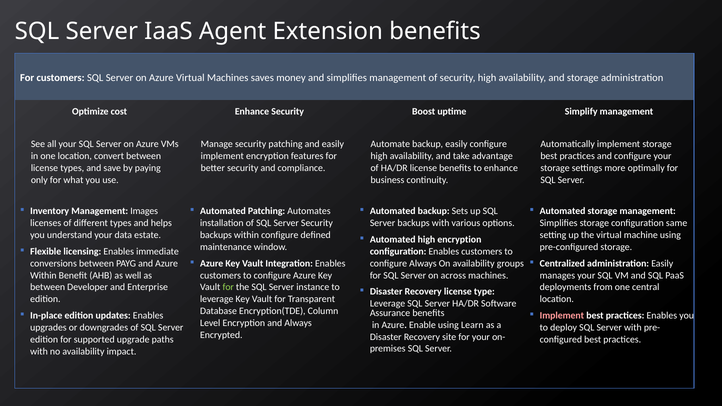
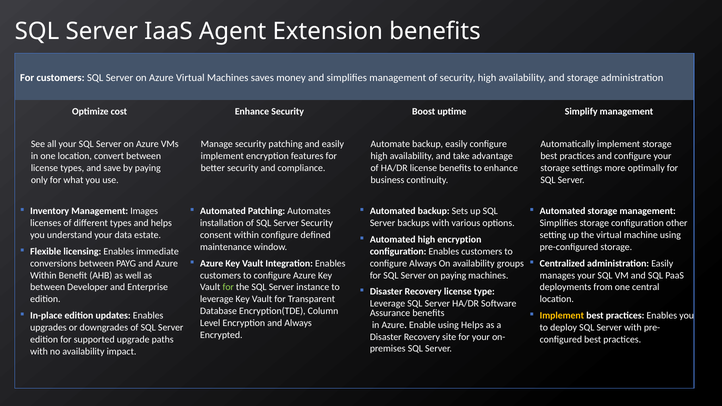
same: same -> other
backups at (216, 235): backups -> consent
on across: across -> paying
Implement at (562, 316) colour: pink -> yellow
using Learn: Learn -> Helps
